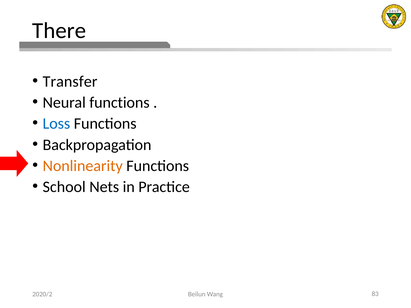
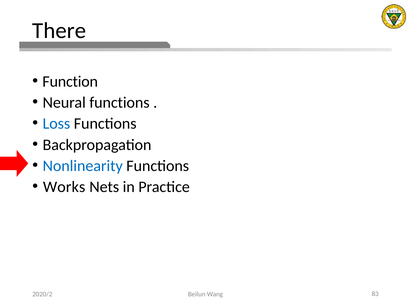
Transfer: Transfer -> Function
Nonlinearity colour: orange -> blue
School: School -> Works
